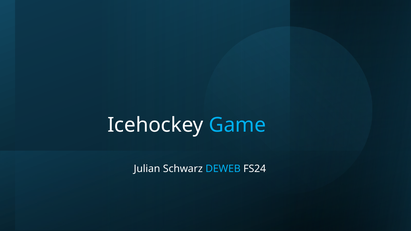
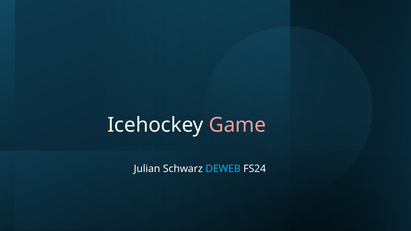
Game colour: light blue -> pink
